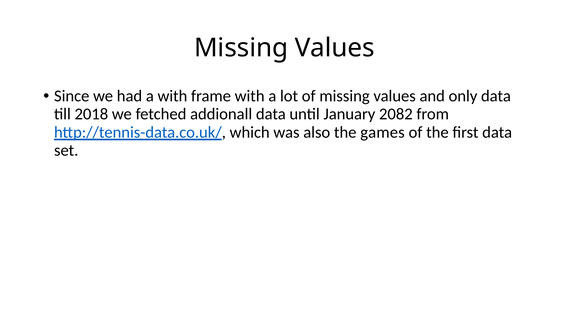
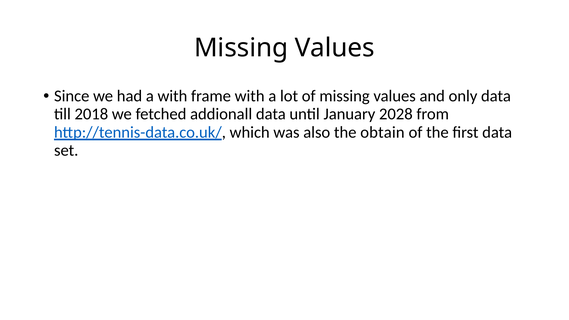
2082: 2082 -> 2028
games: games -> obtain
